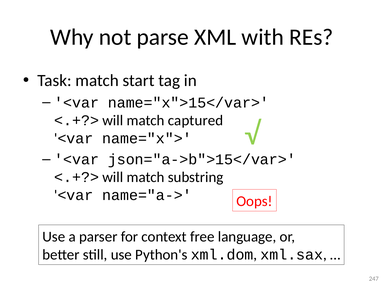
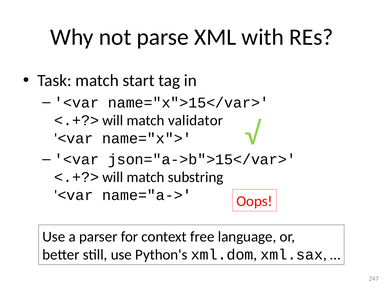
captured: captured -> validator
